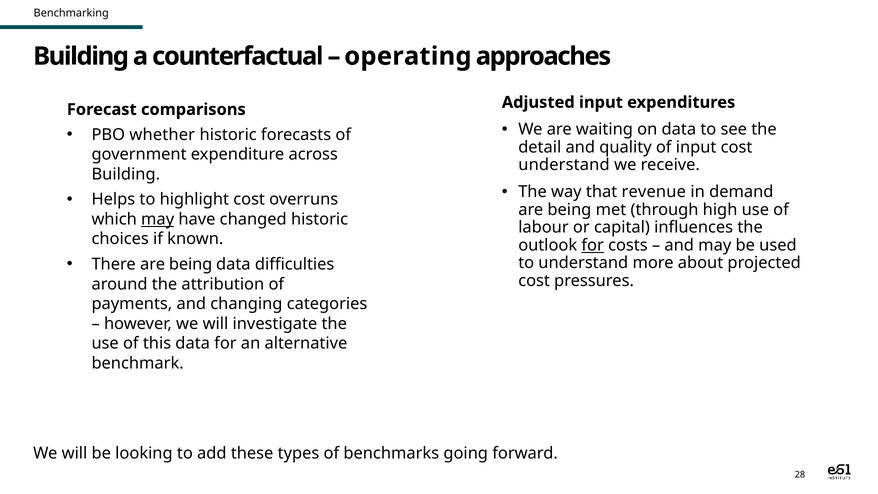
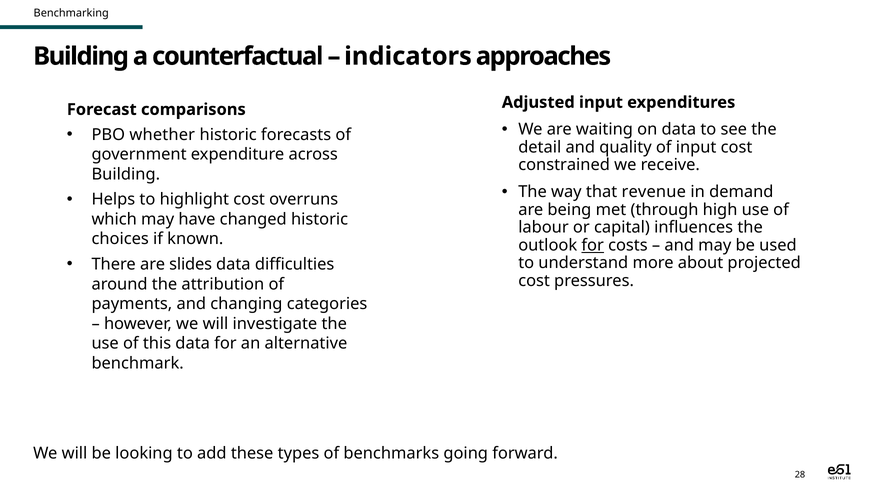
operating: operating -> indicators
understand at (564, 165): understand -> constrained
may at (158, 219) underline: present -> none
There are being: being -> slides
